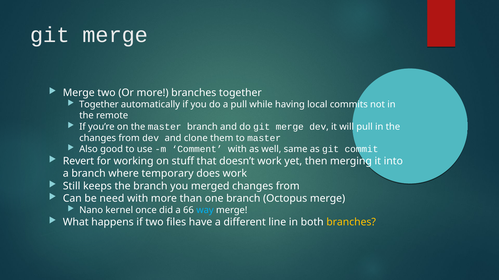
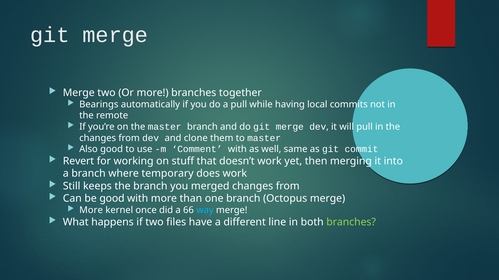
Together at (99, 105): Together -> Bearings
be need: need -> good
Nano at (91, 211): Nano -> More
branches at (351, 223) colour: yellow -> light green
